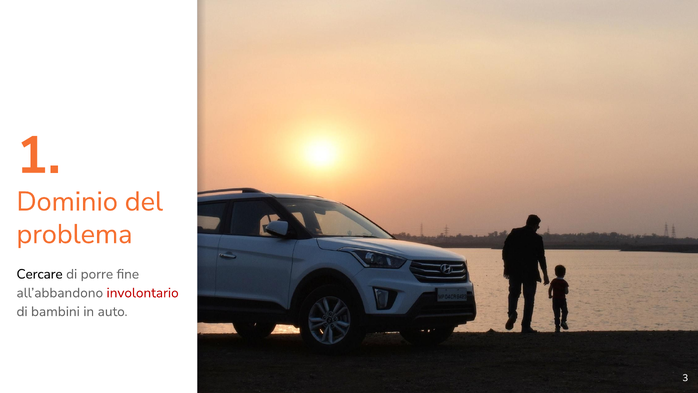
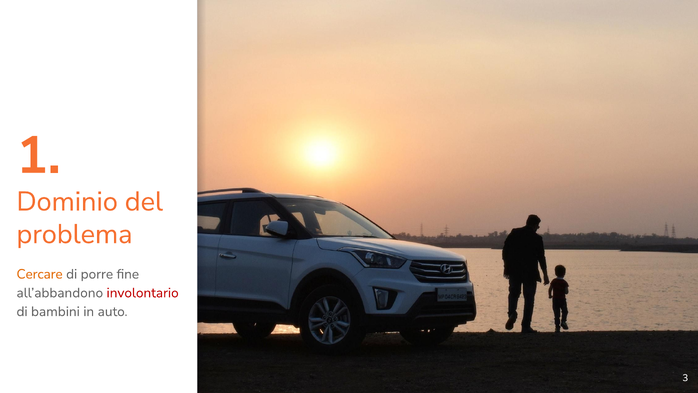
Cercare colour: black -> orange
